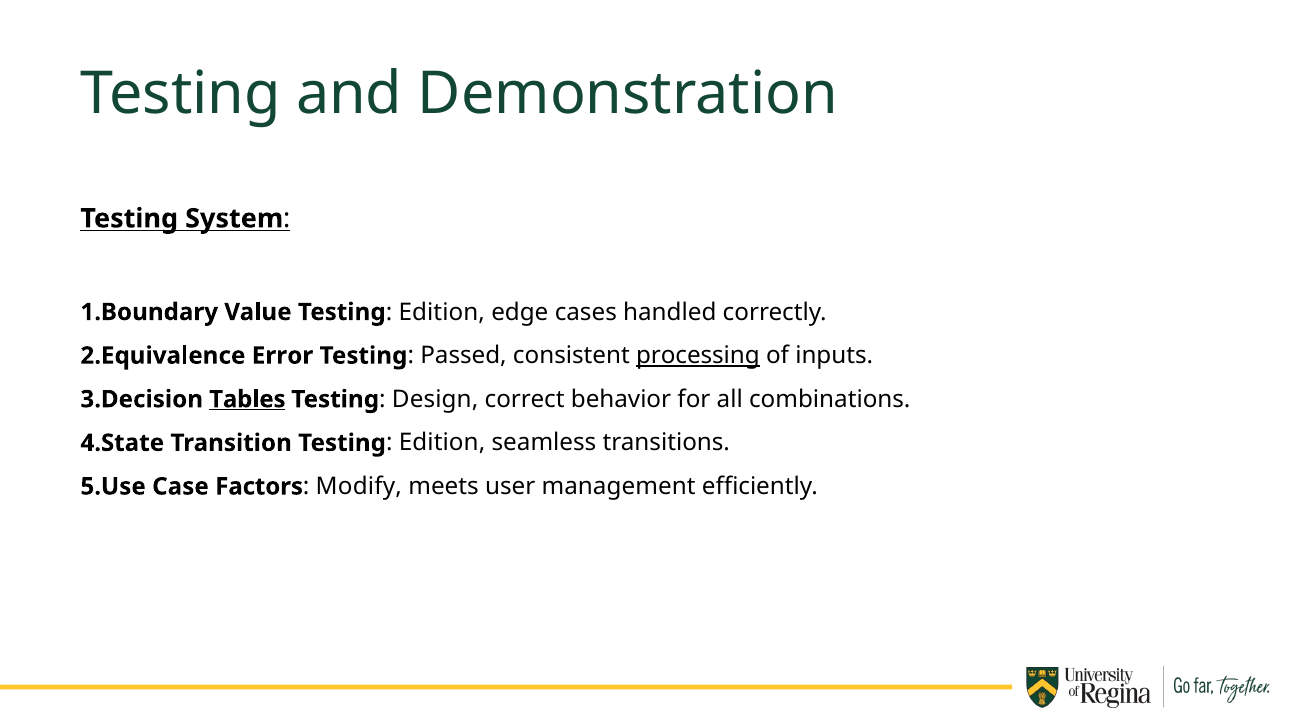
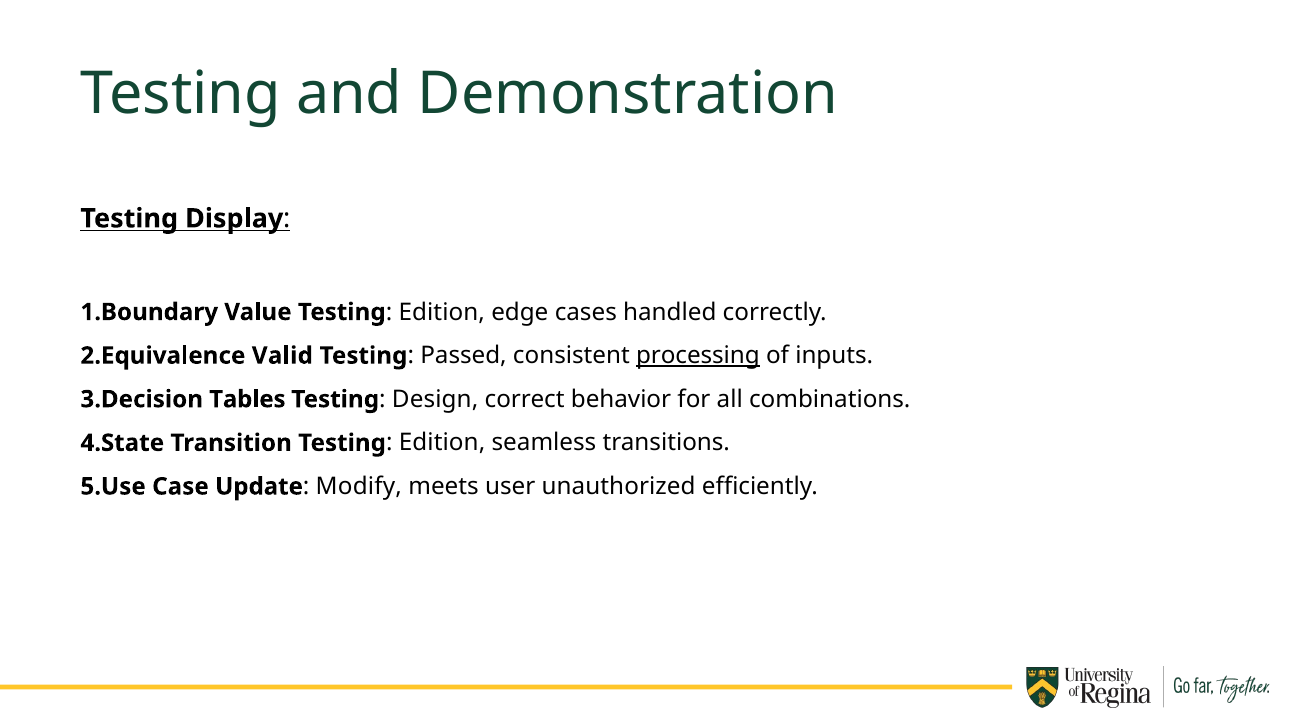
System: System -> Display
Error: Error -> Valid
Tables underline: present -> none
Factors: Factors -> Update
management: management -> unauthorized
